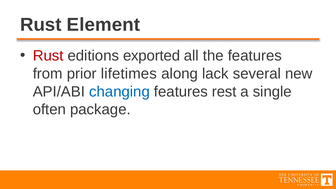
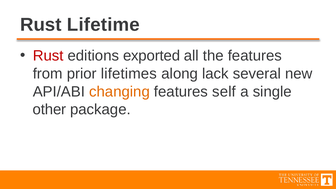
Element: Element -> Lifetime
changing colour: blue -> orange
rest: rest -> self
often: often -> other
